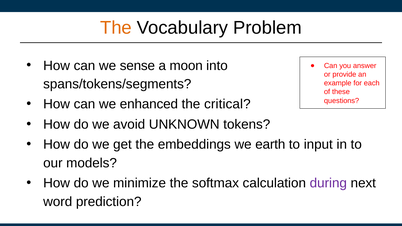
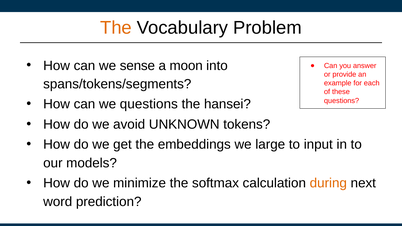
we enhanced: enhanced -> questions
critical: critical -> hansei
earth: earth -> large
during colour: purple -> orange
